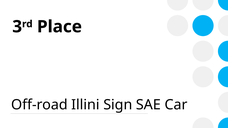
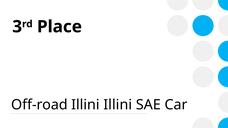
Illini Sign: Sign -> Illini
